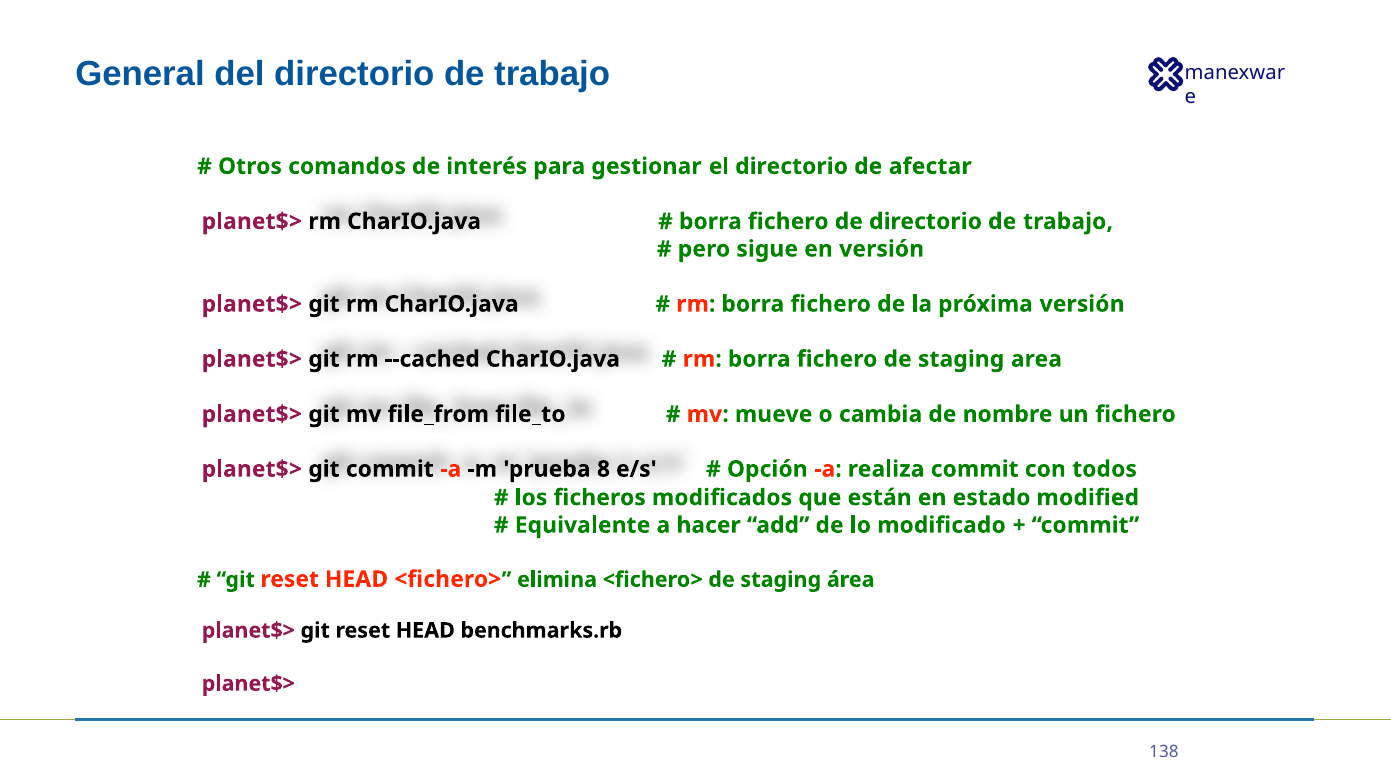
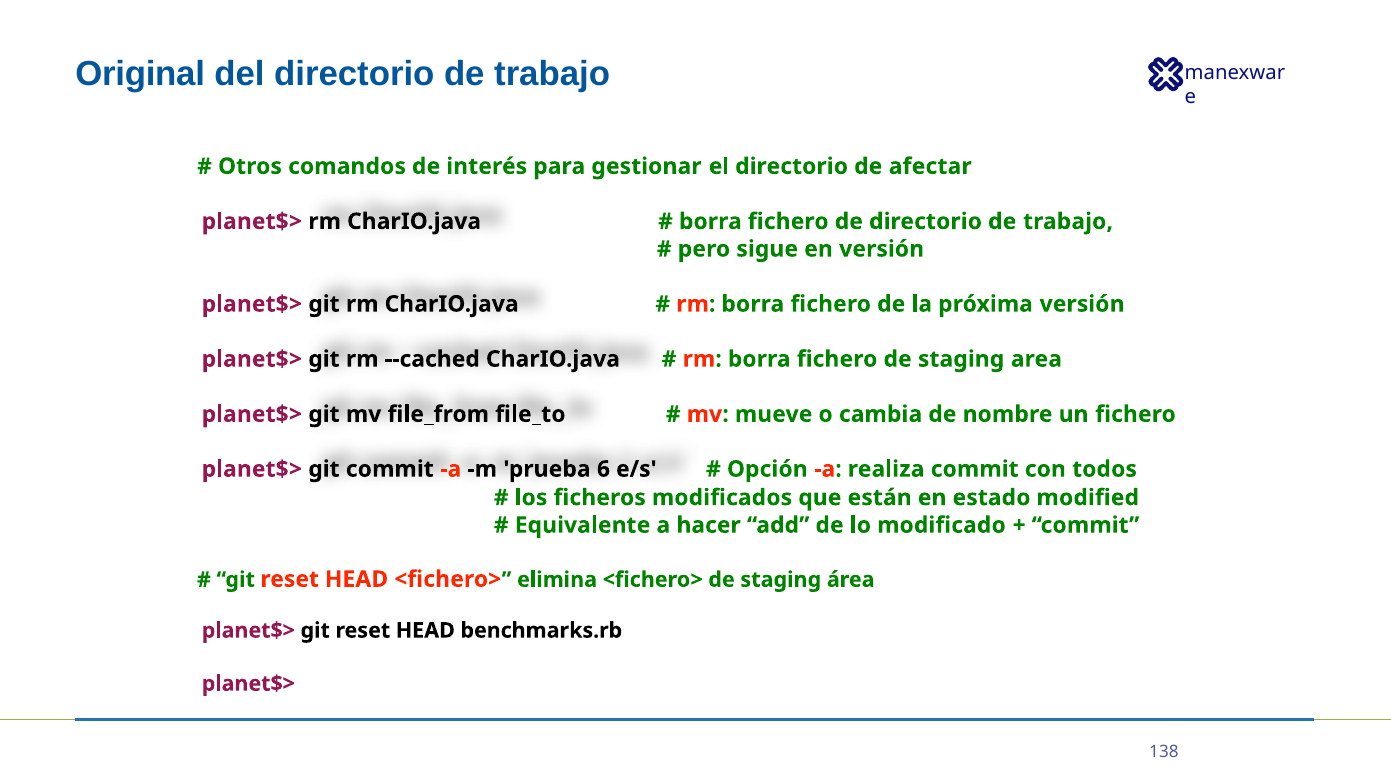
General: General -> Original
8: 8 -> 6
